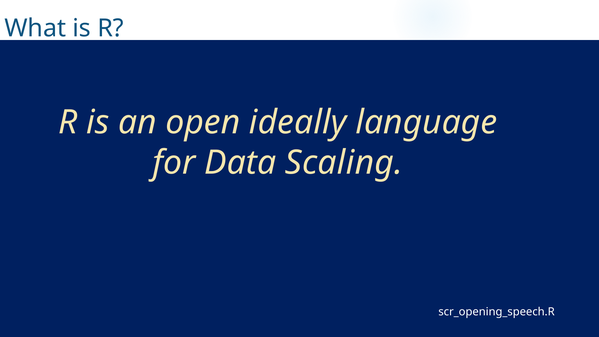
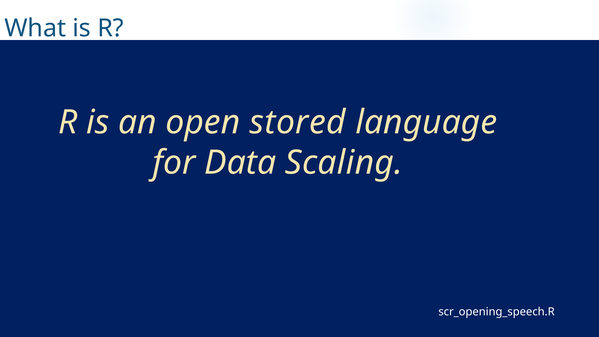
ideally: ideally -> stored
